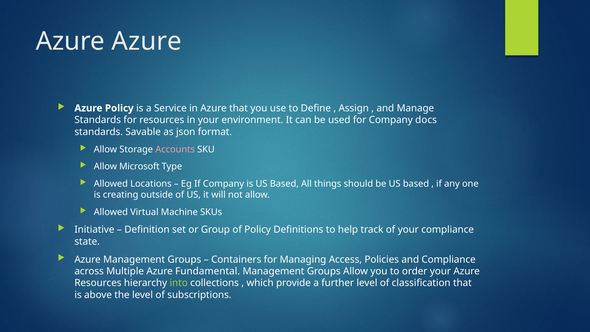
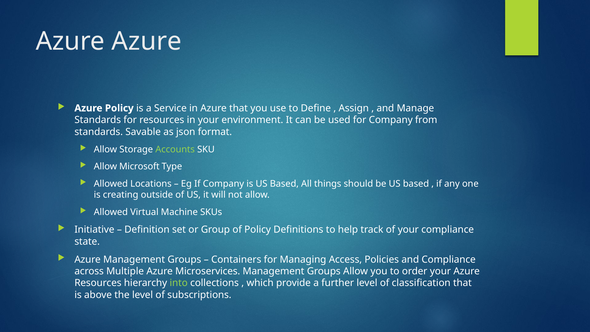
docs: docs -> from
Accounts colour: pink -> light green
Fundamental: Fundamental -> Microservices
